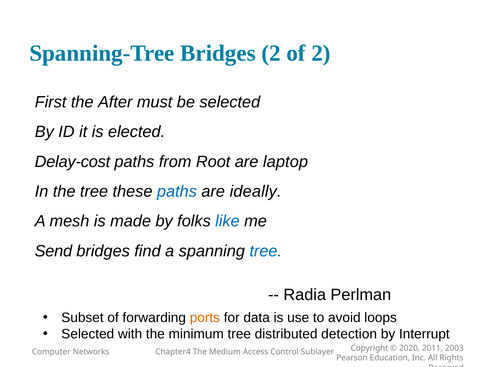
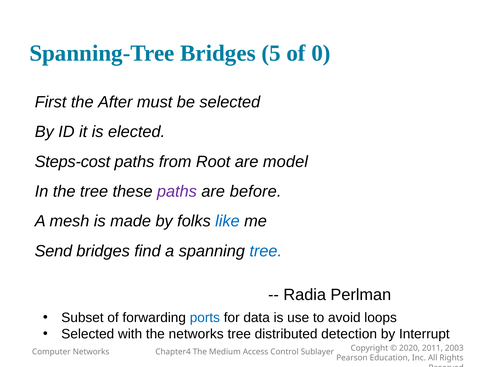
Bridges 2: 2 -> 5
of 2: 2 -> 0
Delay-cost: Delay-cost -> Steps-cost
laptop: laptop -> model
paths at (177, 191) colour: blue -> purple
ideally: ideally -> before
ports colour: orange -> blue
the minimum: minimum -> networks
